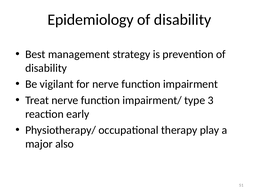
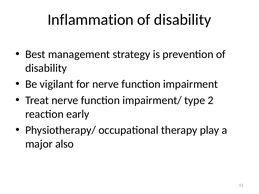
Epidemiology: Epidemiology -> Inflammation
3: 3 -> 2
